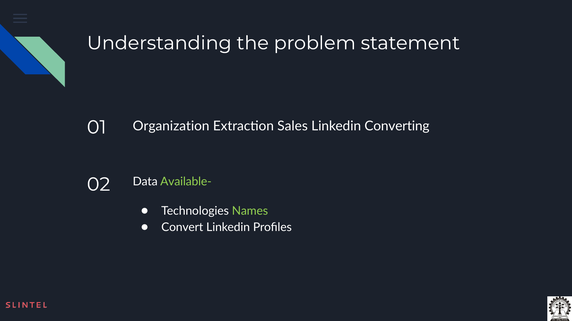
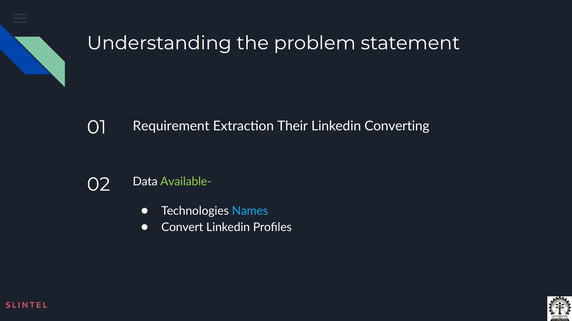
Organization: Organization -> Requirement
Sales: Sales -> Their
Names colour: light green -> light blue
